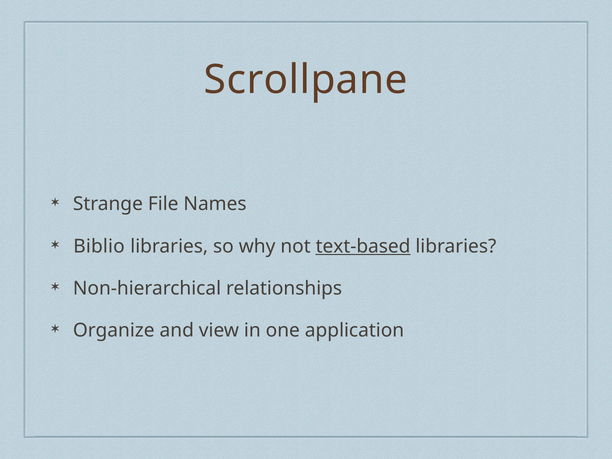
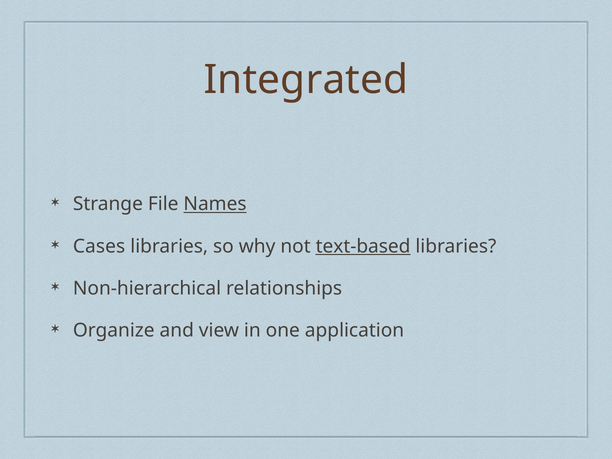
Scrollpane: Scrollpane -> Integrated
Names underline: none -> present
Biblio: Biblio -> Cases
